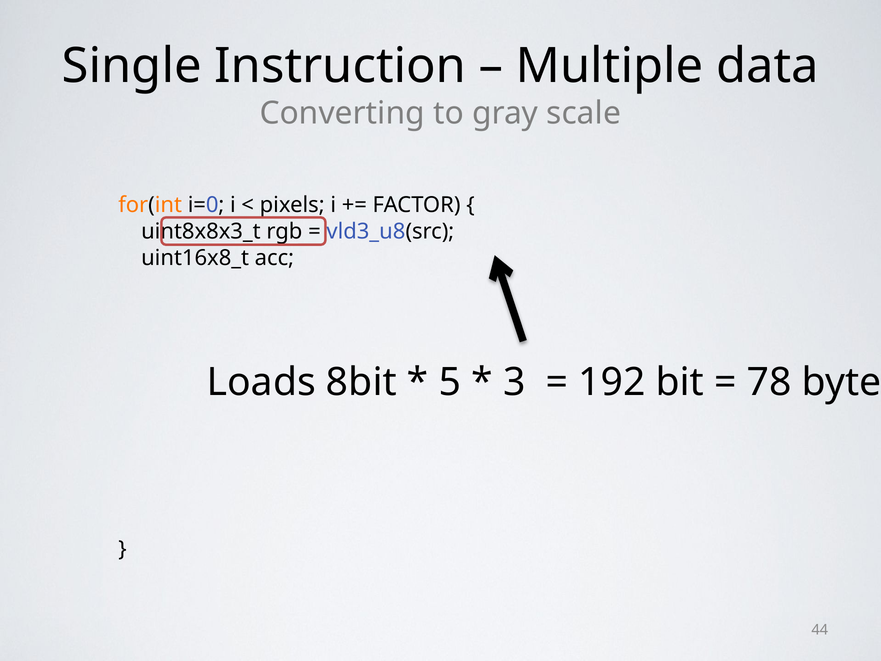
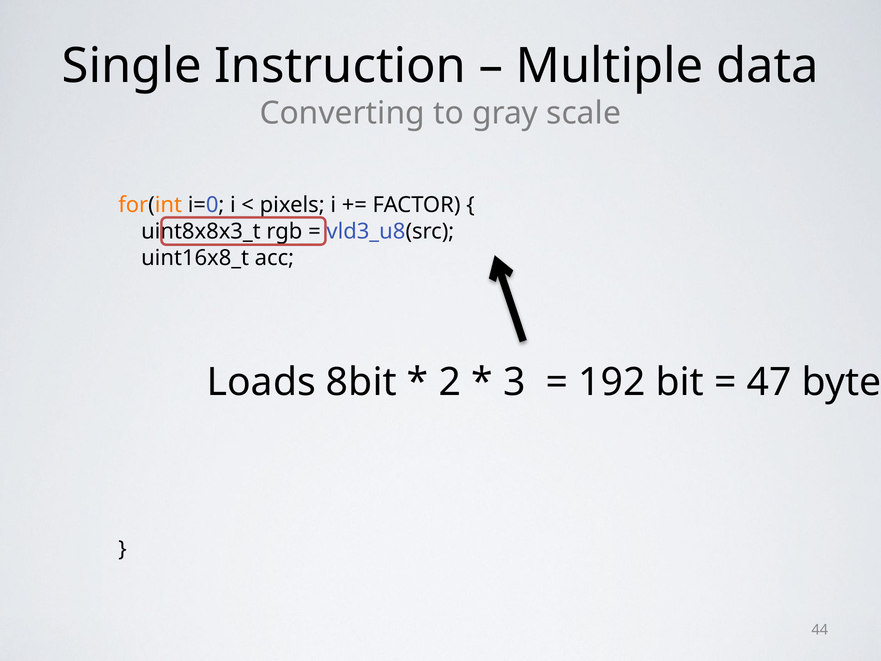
5: 5 -> 2
78: 78 -> 47
